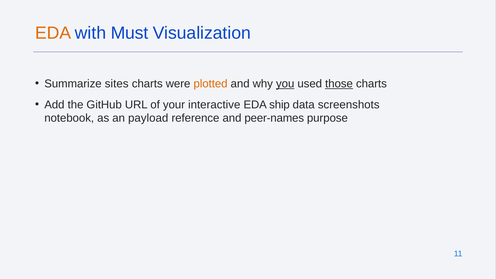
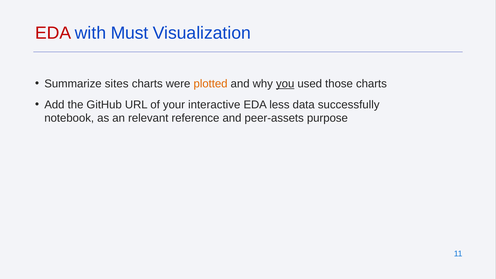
EDA at (53, 33) colour: orange -> red
those underline: present -> none
ship: ship -> less
screenshots: screenshots -> successfully
payload: payload -> relevant
peer-names: peer-names -> peer-assets
